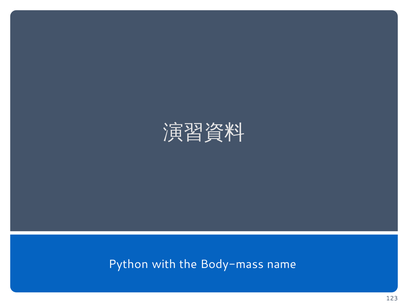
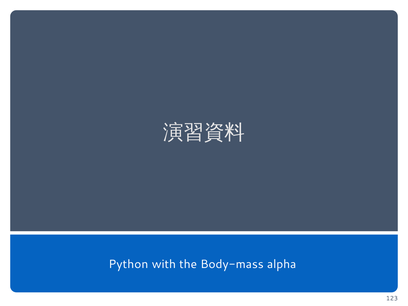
name: name -> alpha
